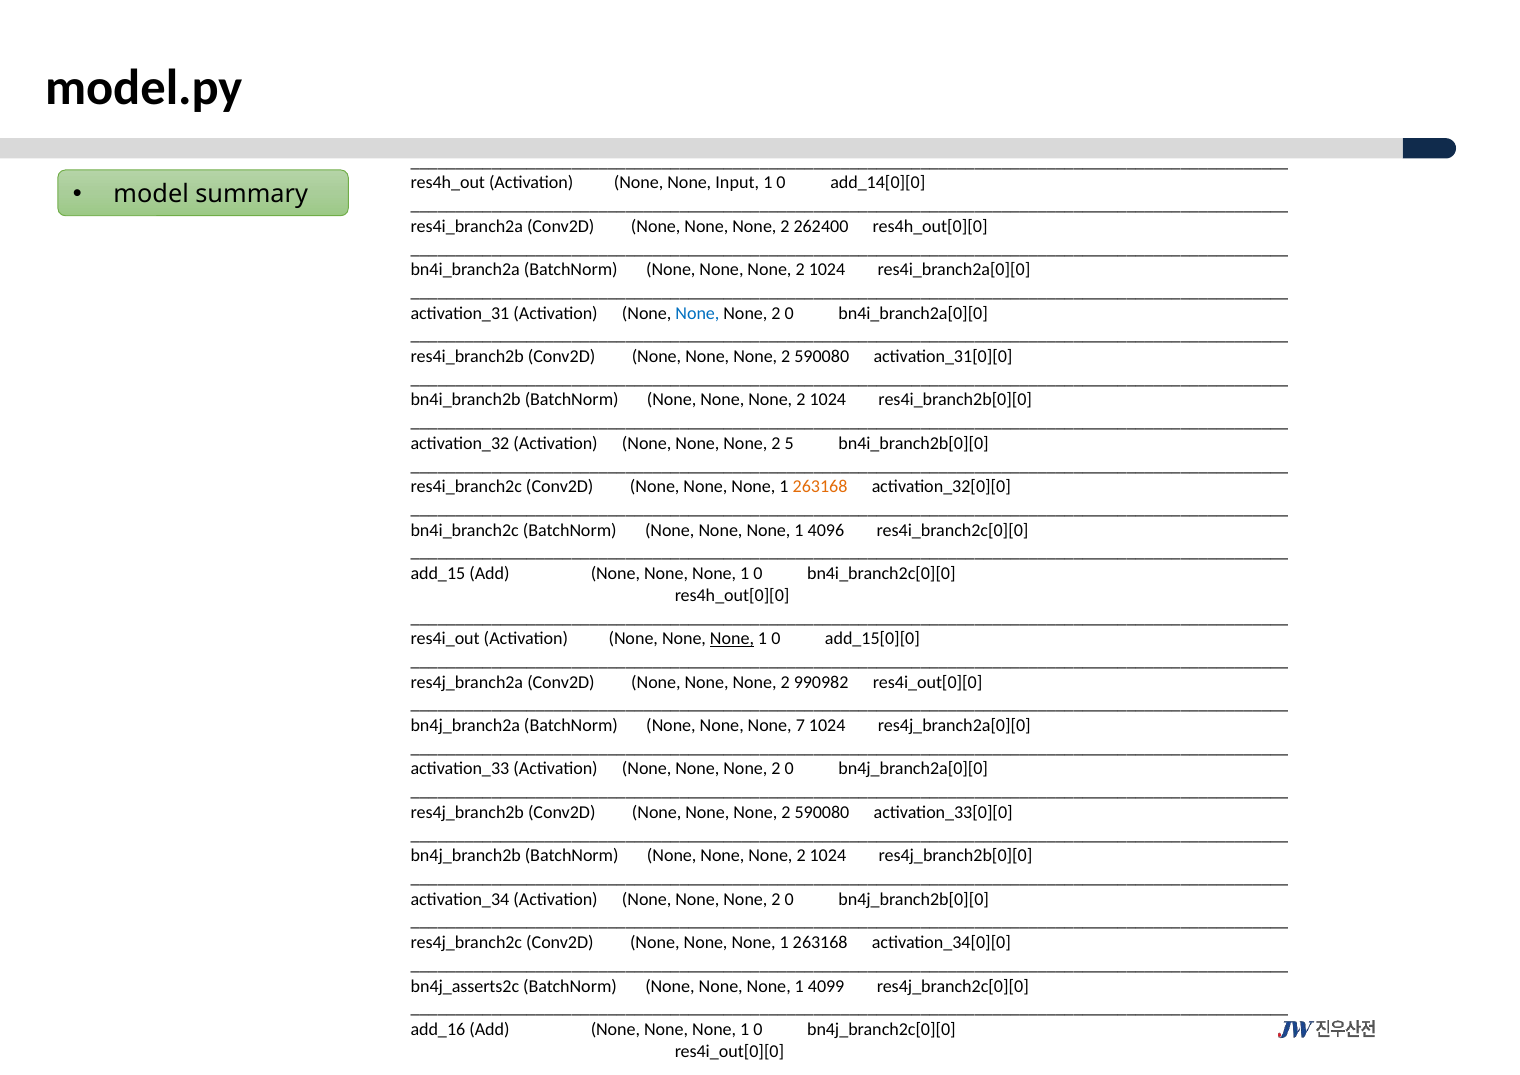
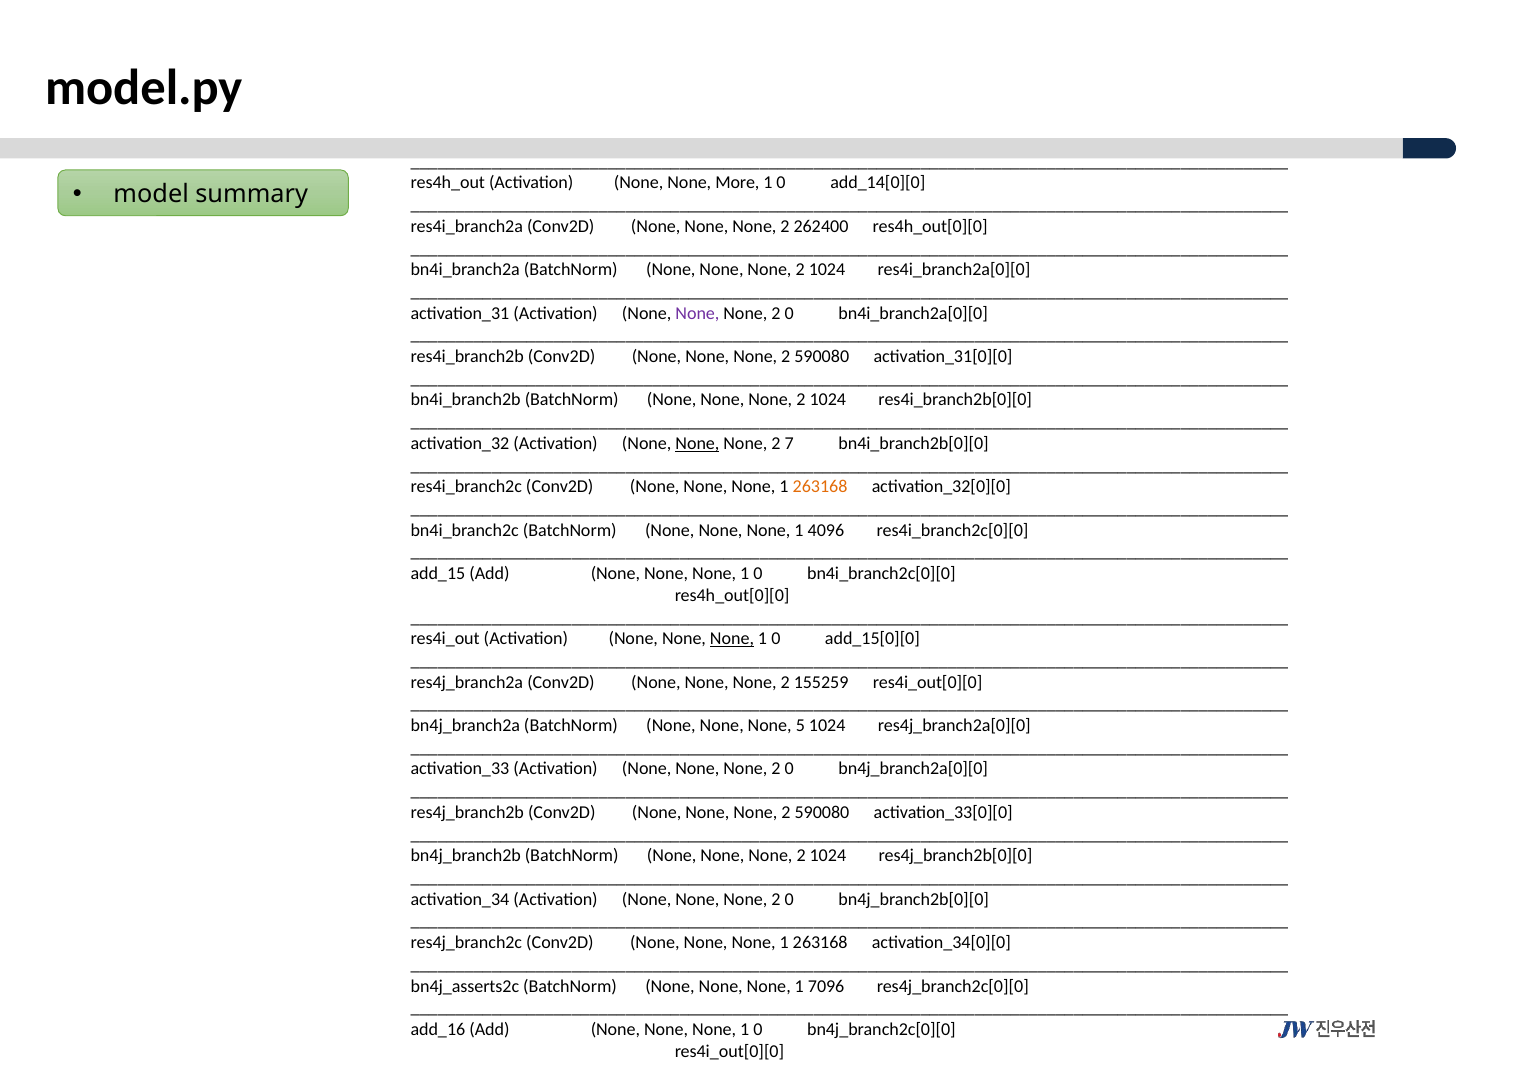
Input: Input -> More
None at (697, 313) colour: blue -> purple
None at (697, 443) underline: none -> present
5: 5 -> 7
990982: 990982 -> 155259
7: 7 -> 5
4099: 4099 -> 7096
